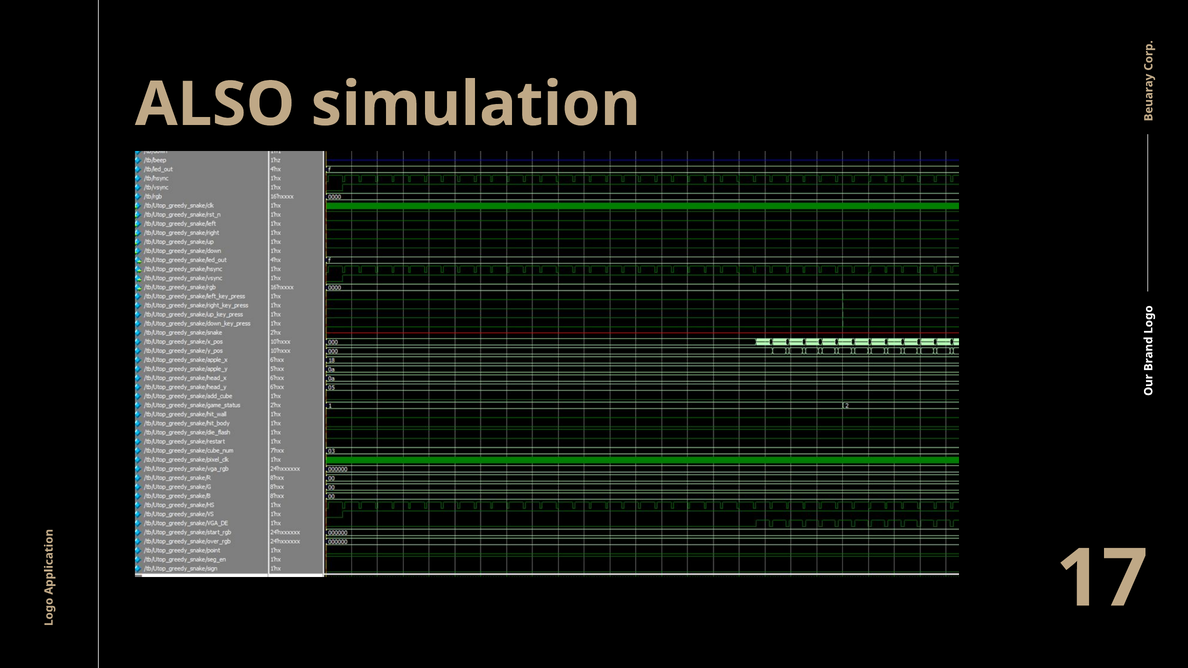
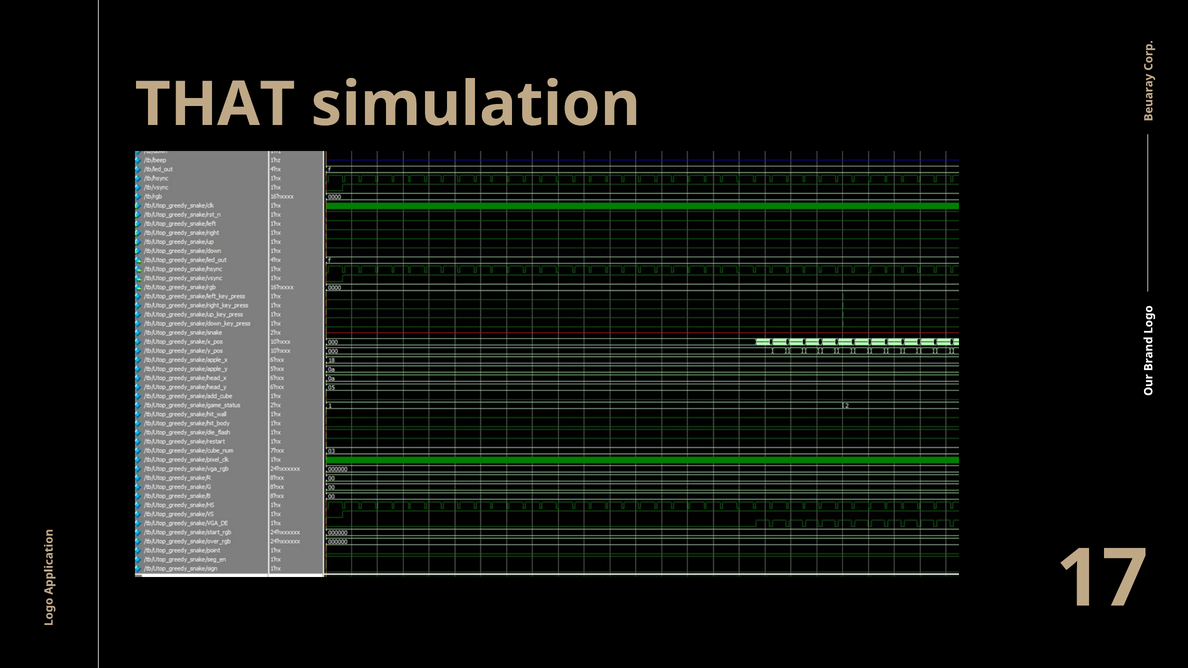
ALSO: ALSO -> THAT
